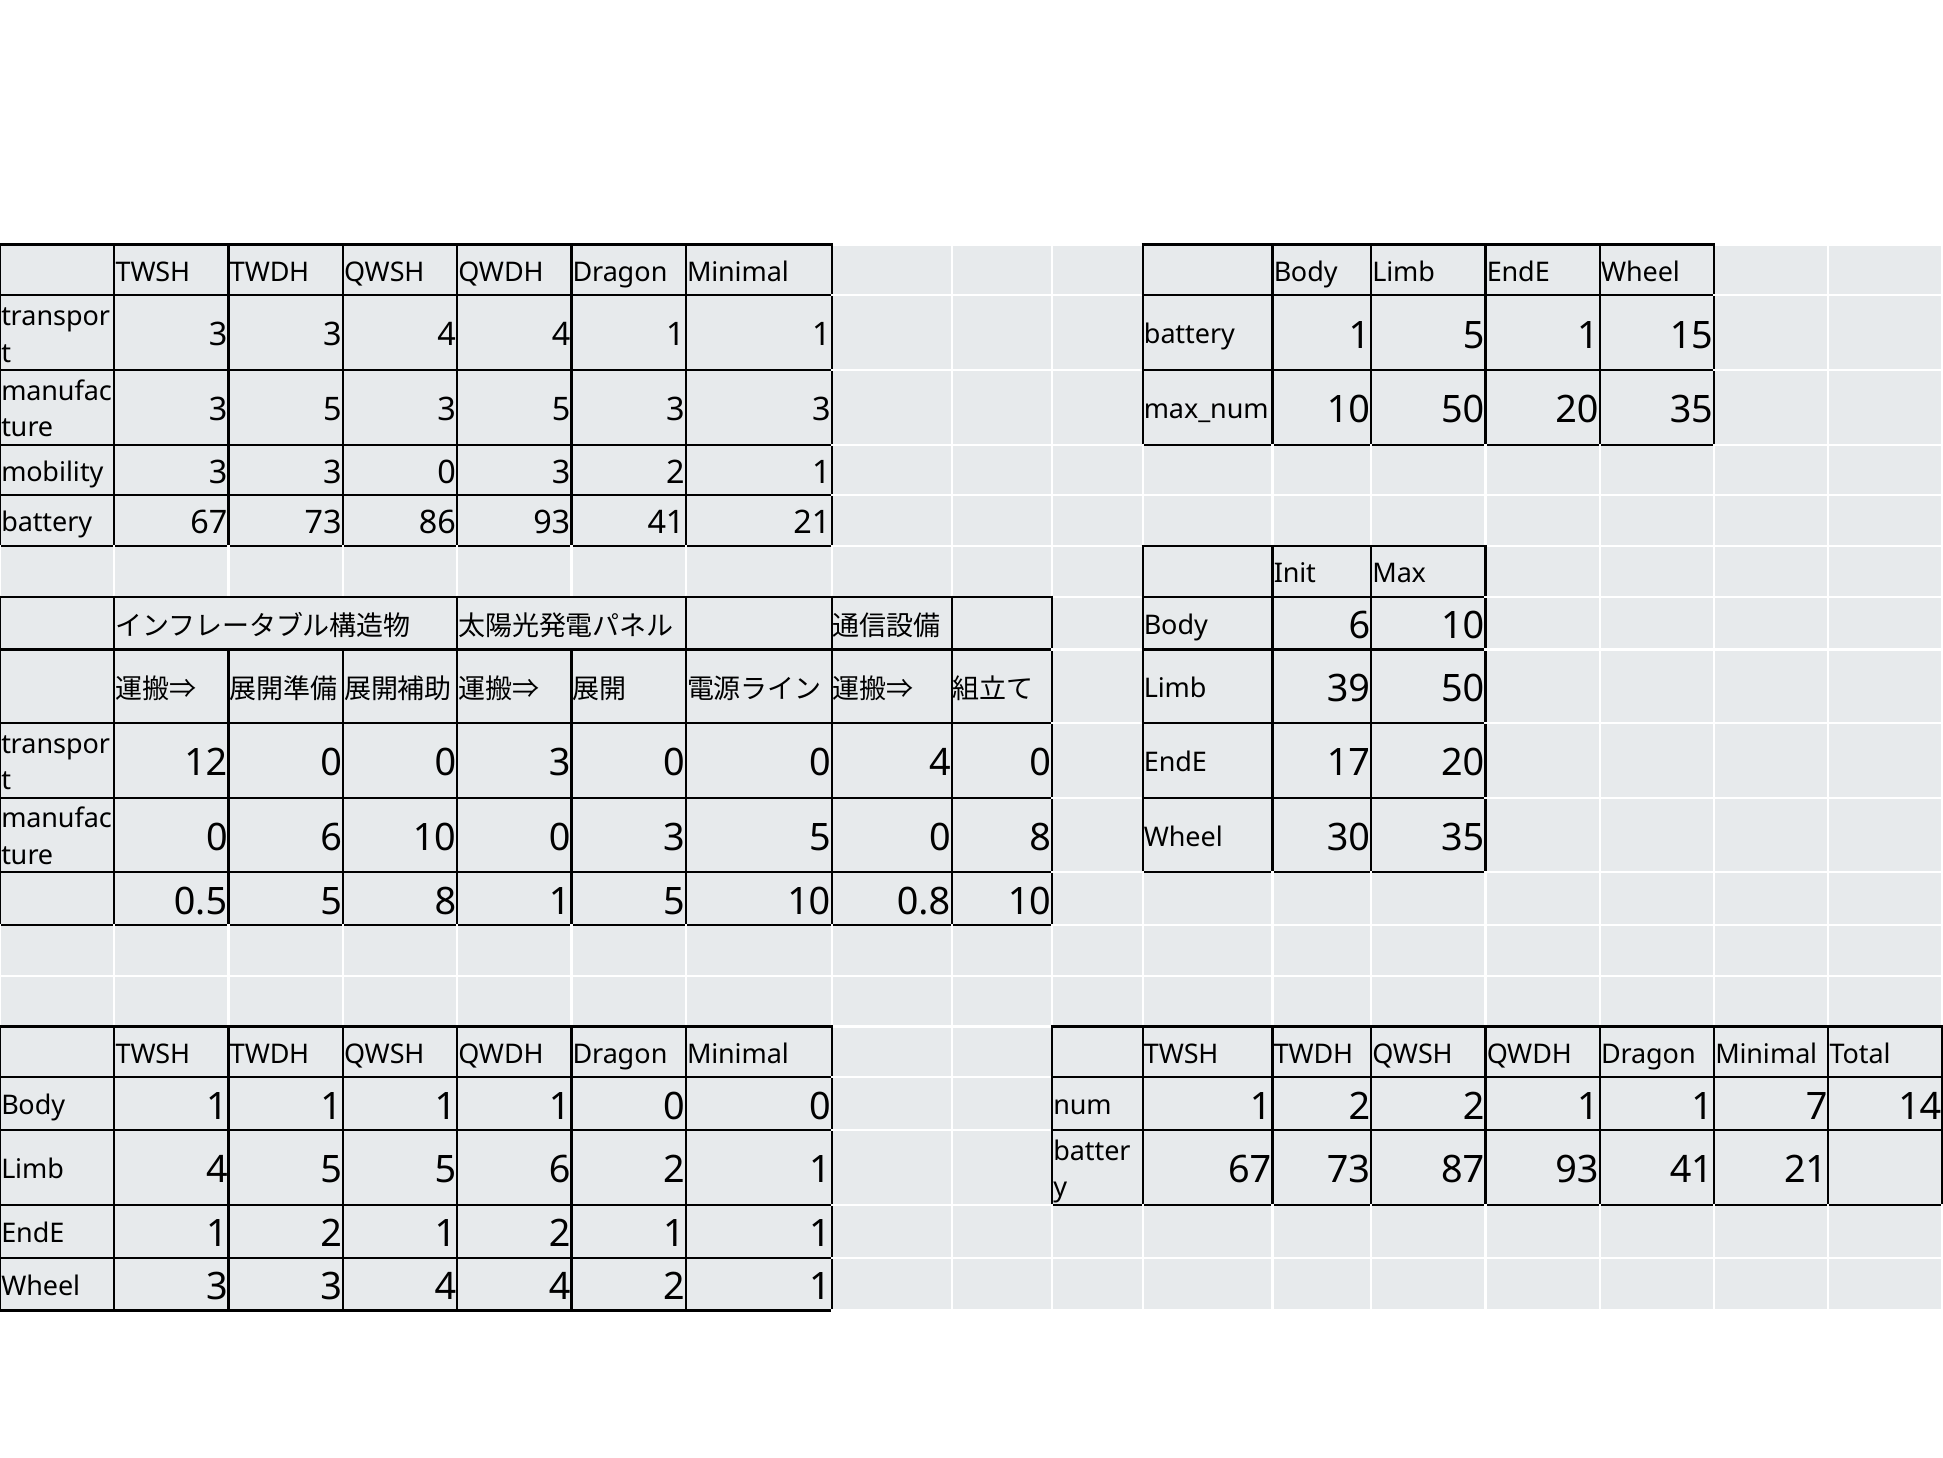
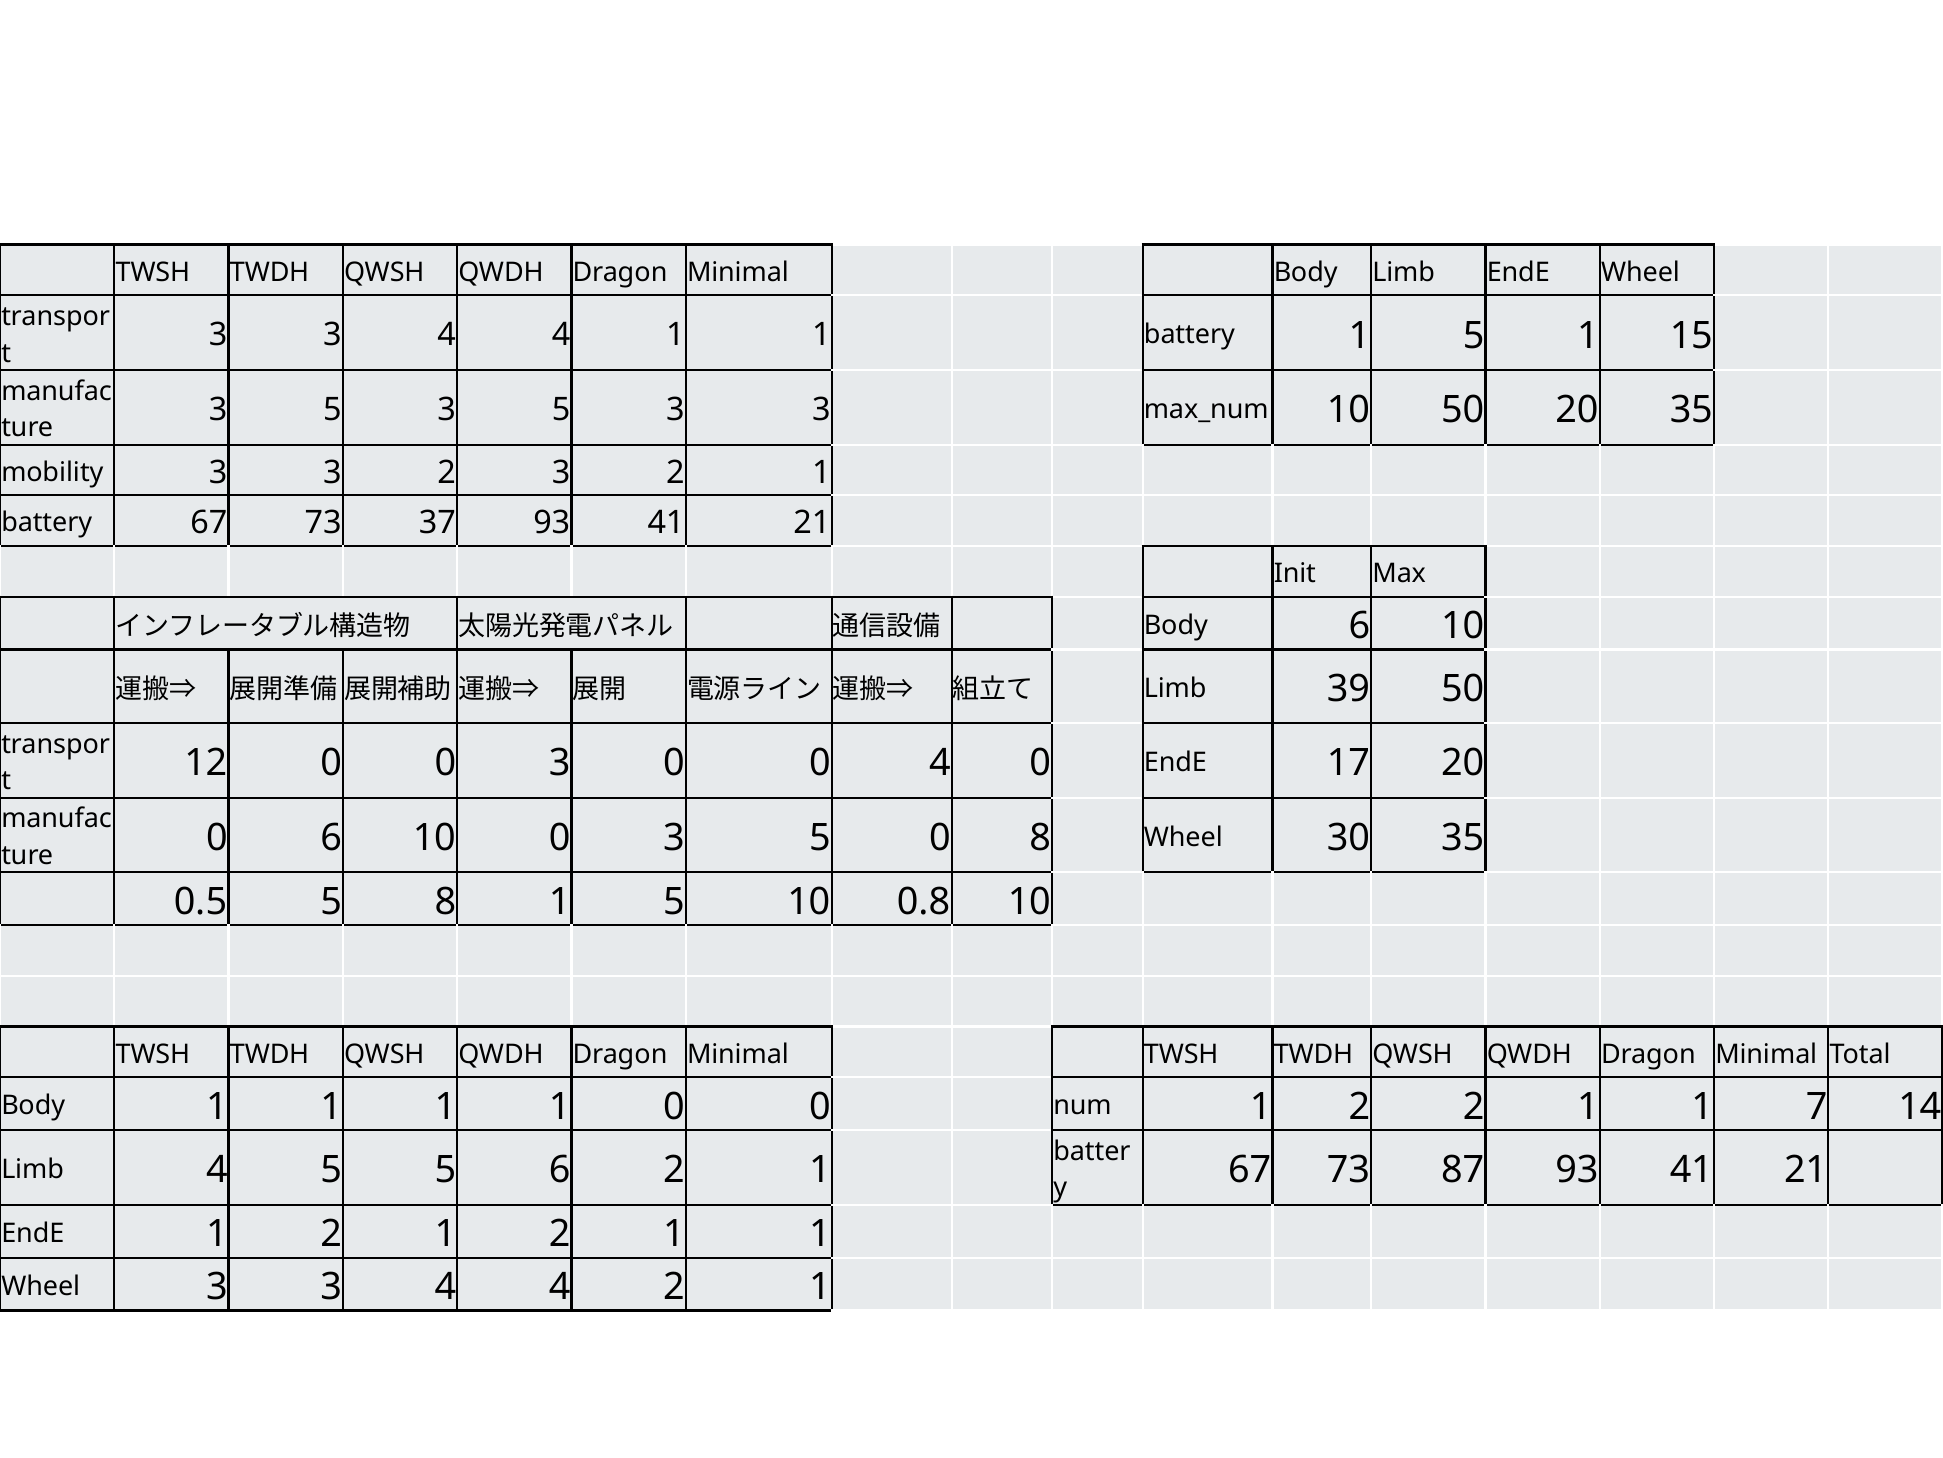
3 3 0: 0 -> 2
86: 86 -> 37
